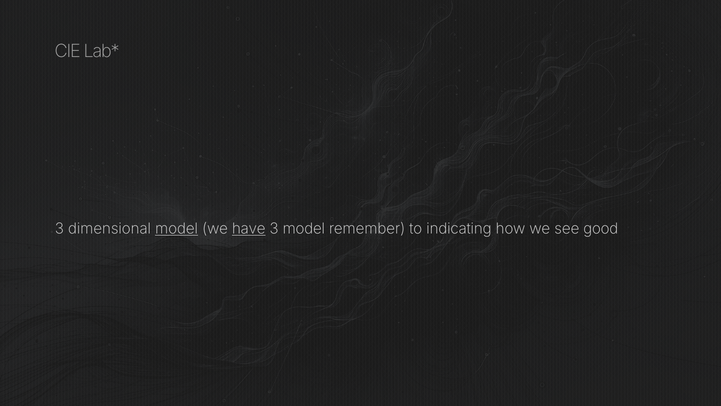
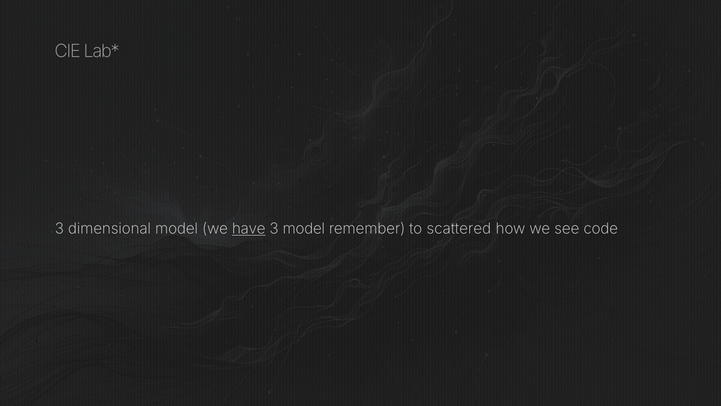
model at (177, 229) underline: present -> none
indicating: indicating -> scattered
good: good -> code
